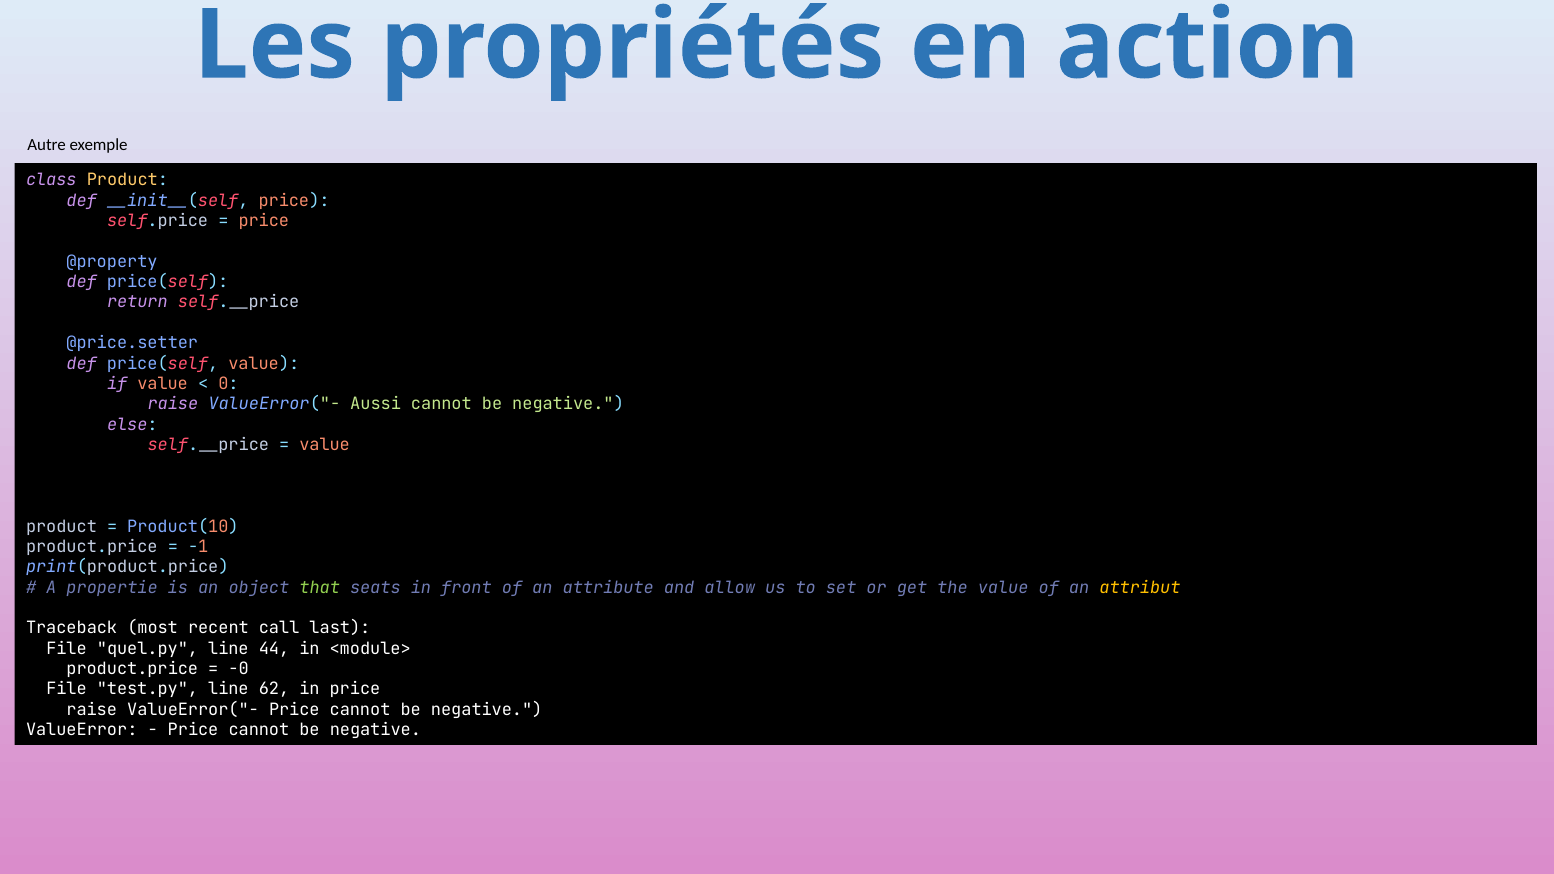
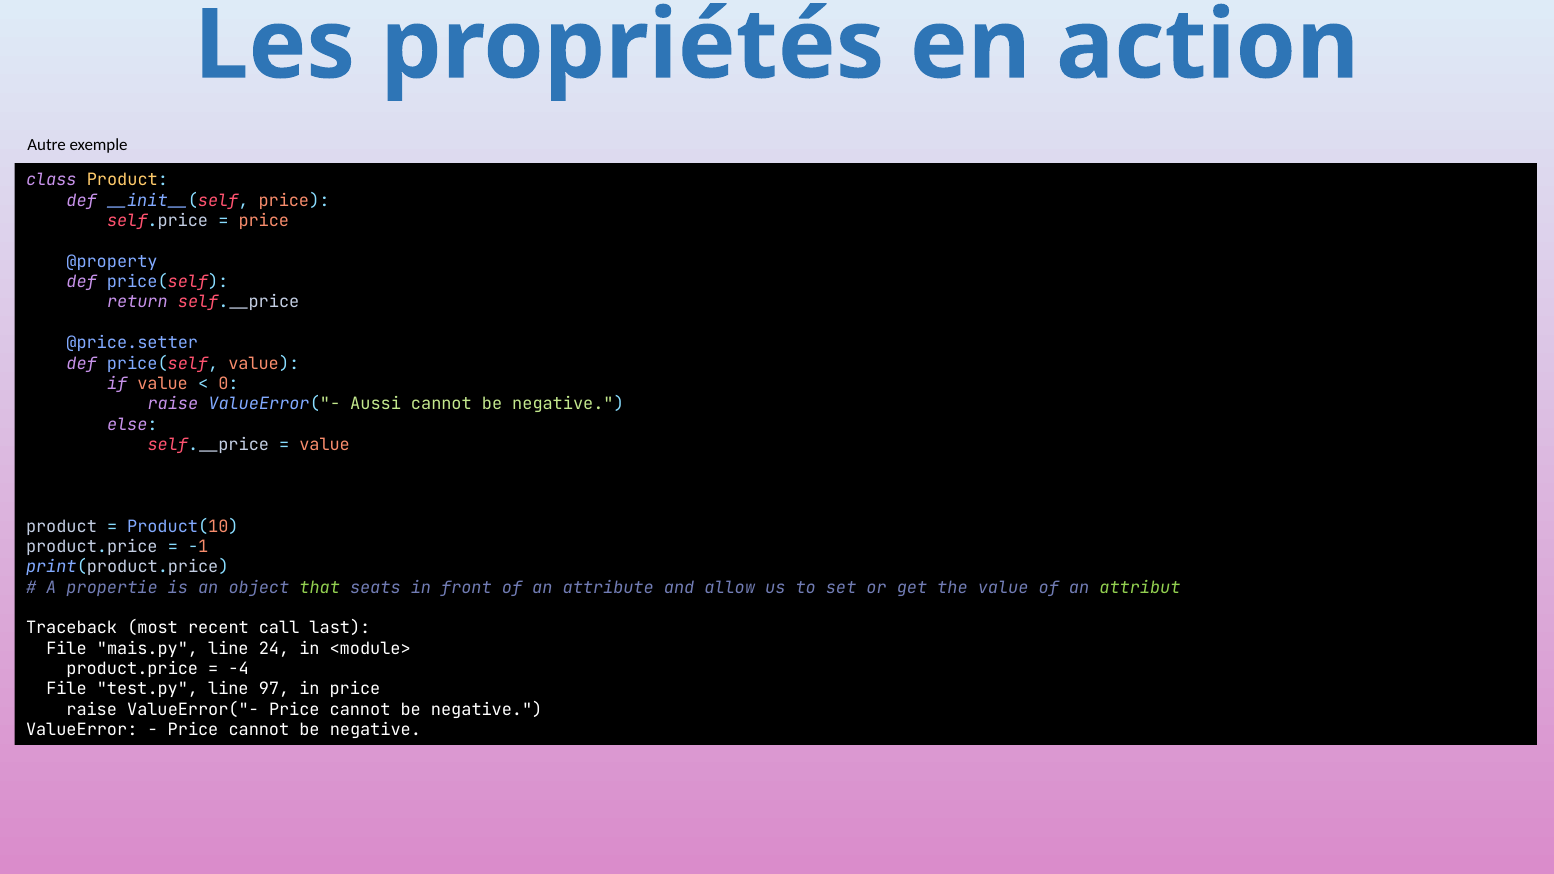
attribut colour: yellow -> light green
quel.py: quel.py -> mais.py
44: 44 -> 24
-0: -0 -> -4
62: 62 -> 97
